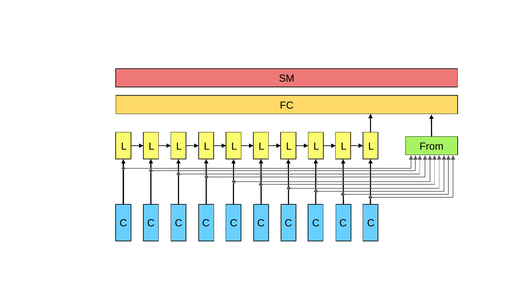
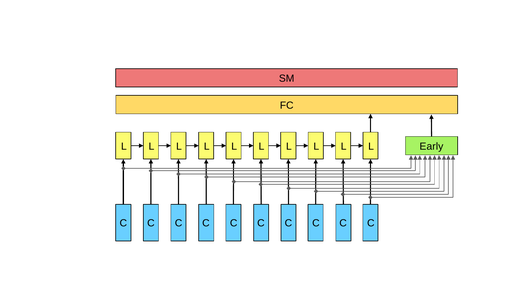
From: From -> Early
